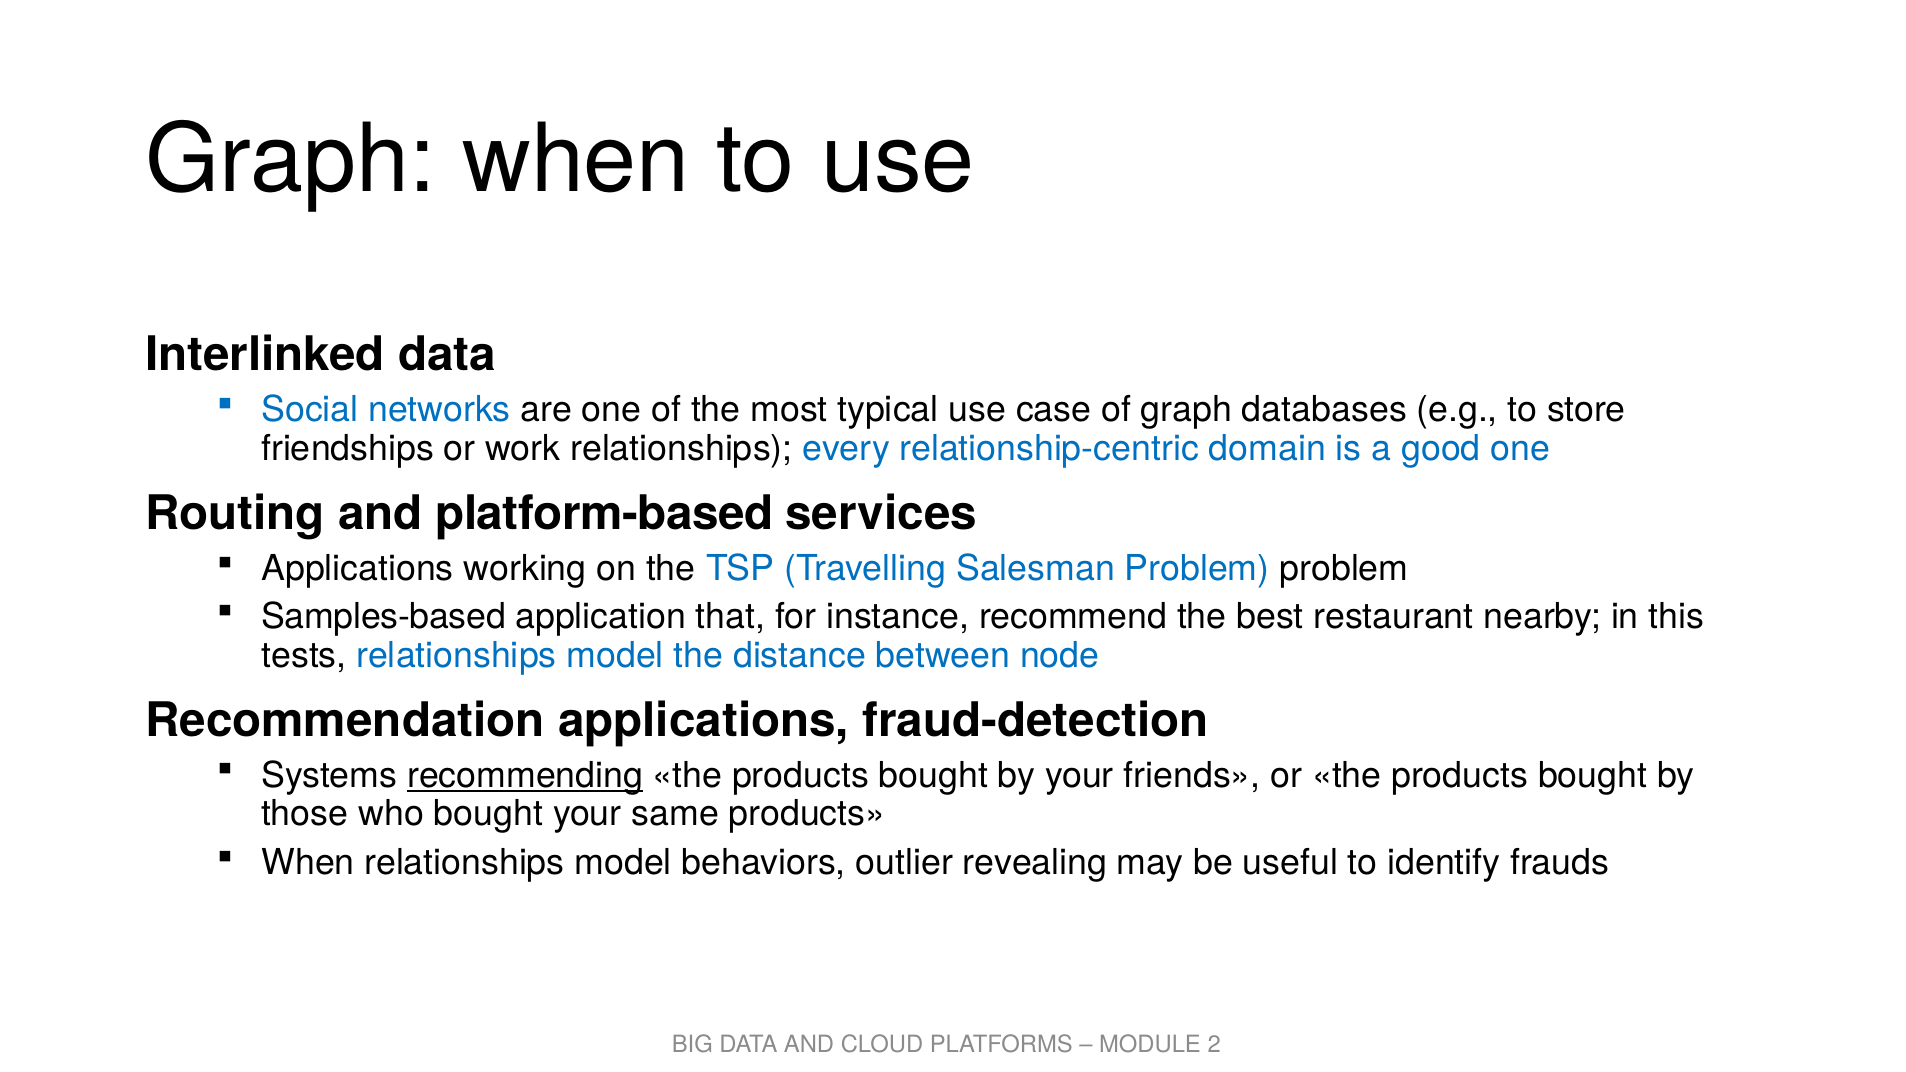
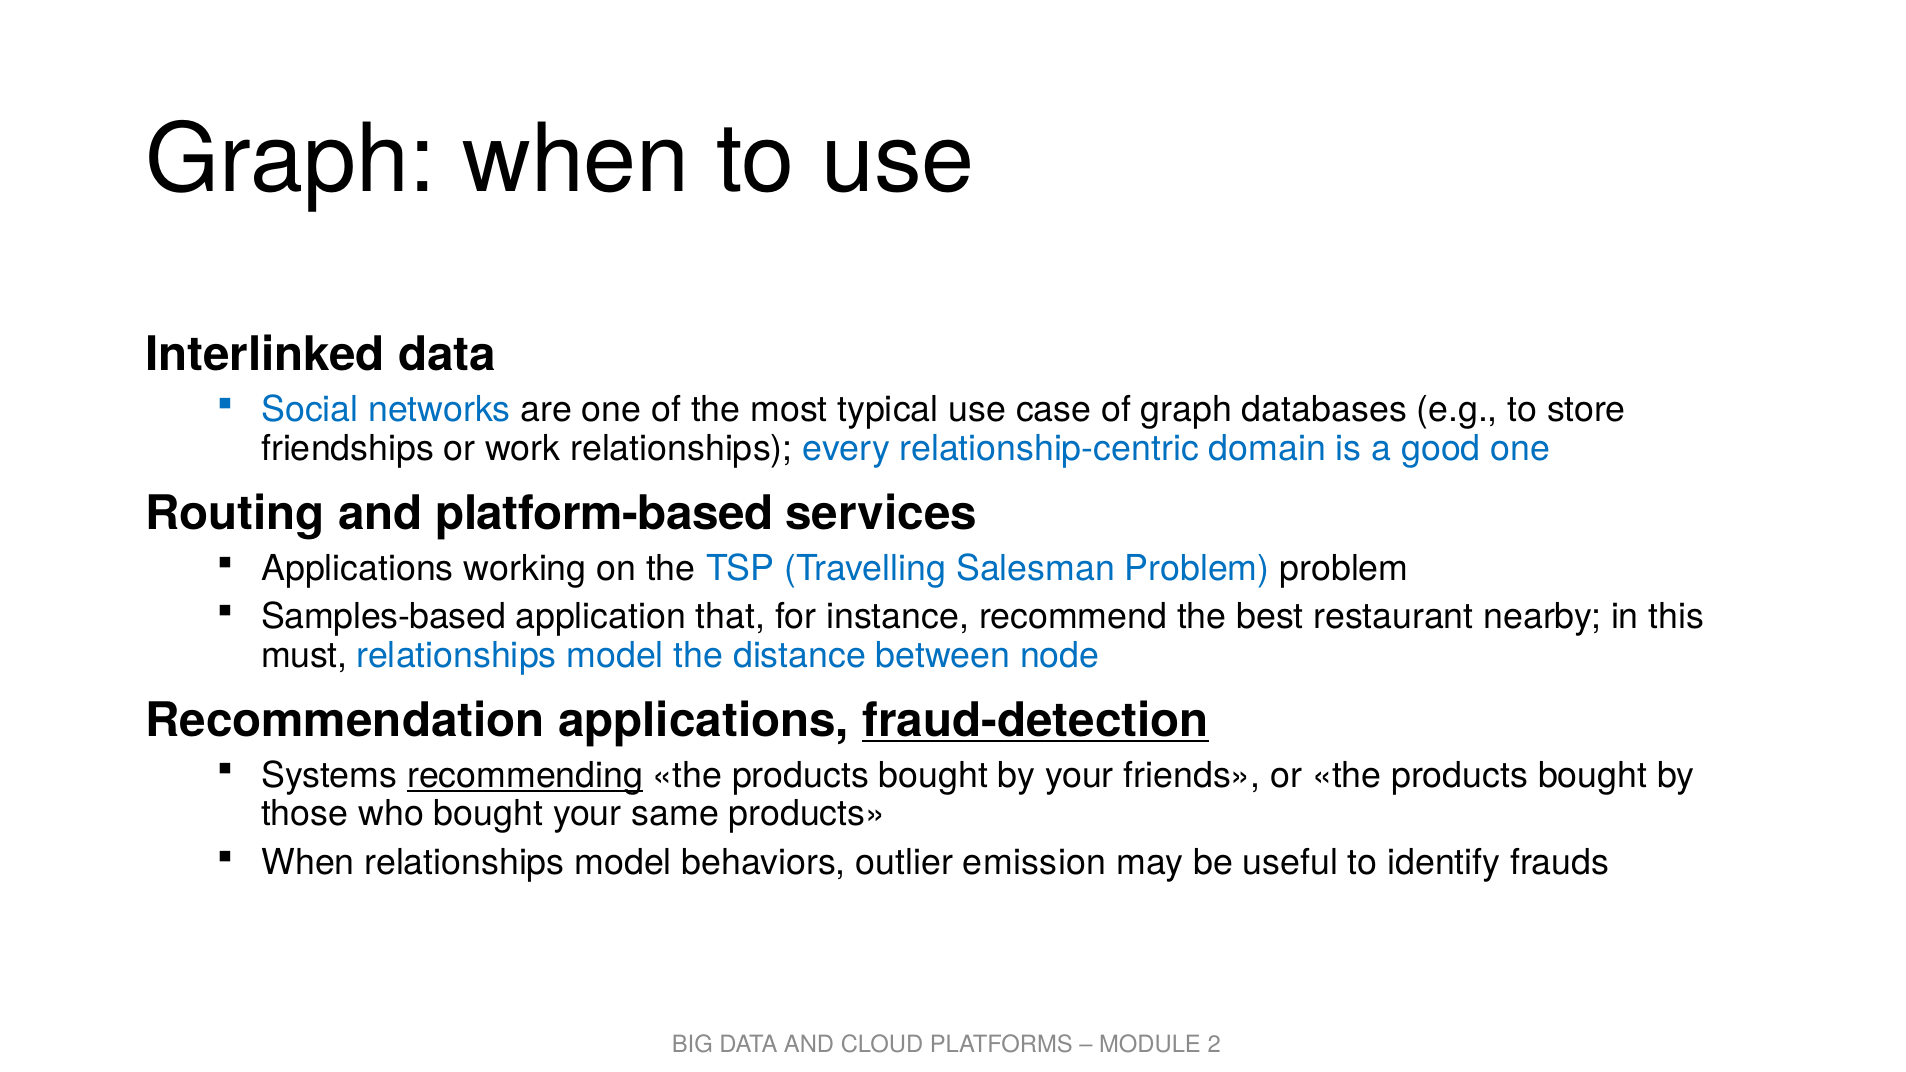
tests: tests -> must
fraud-detection underline: none -> present
revealing: revealing -> emission
